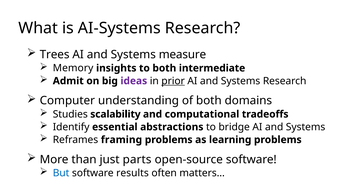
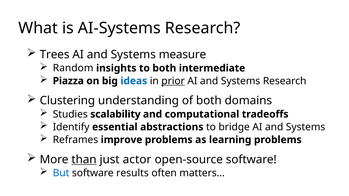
Memory: Memory -> Random
Admit: Admit -> Piazza
ideas colour: purple -> blue
Computer: Computer -> Clustering
framing: framing -> improve
than underline: none -> present
parts: parts -> actor
